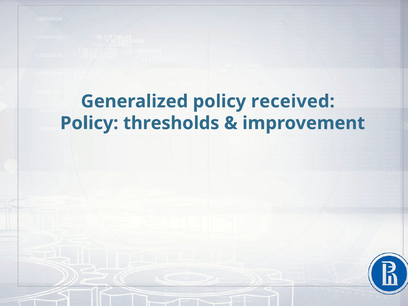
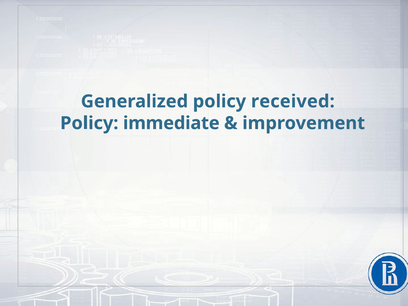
thresholds: thresholds -> immediate
